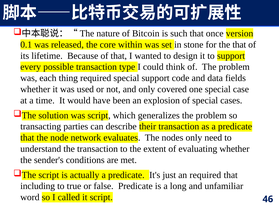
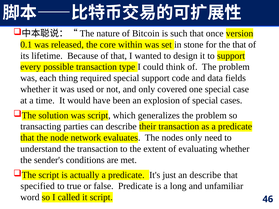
an required: required -> describe
including: including -> specified
